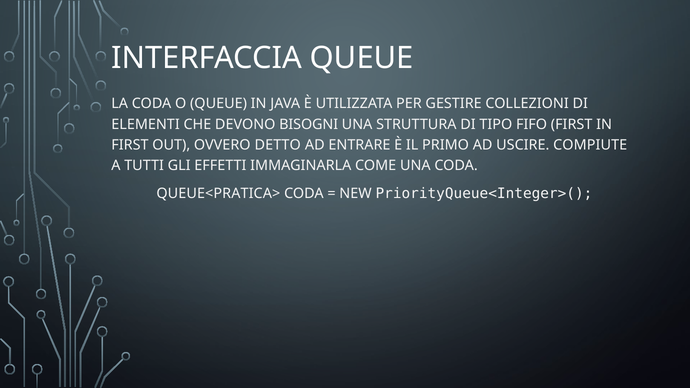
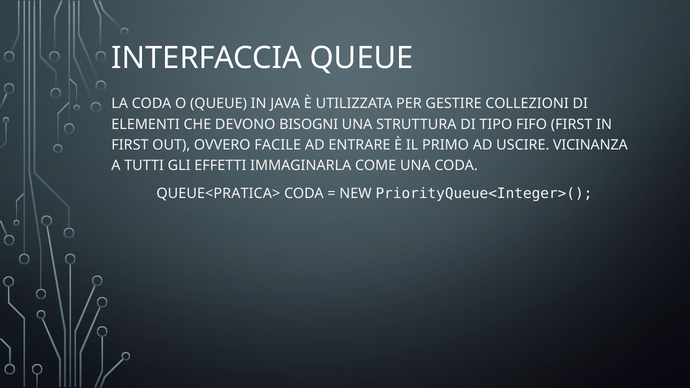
DETTO: DETTO -> FACILE
COMPIUTE: COMPIUTE -> VICINANZA
